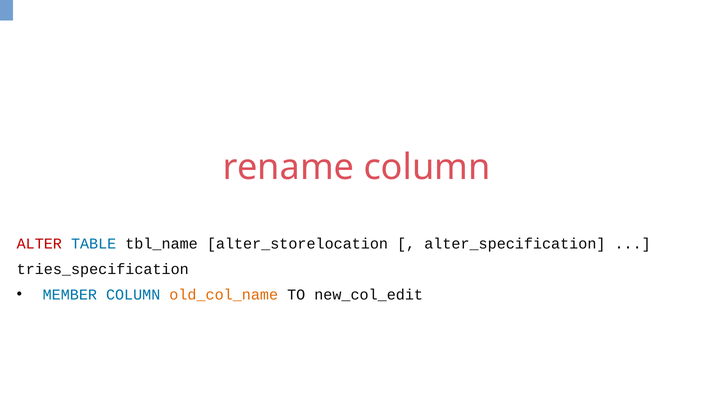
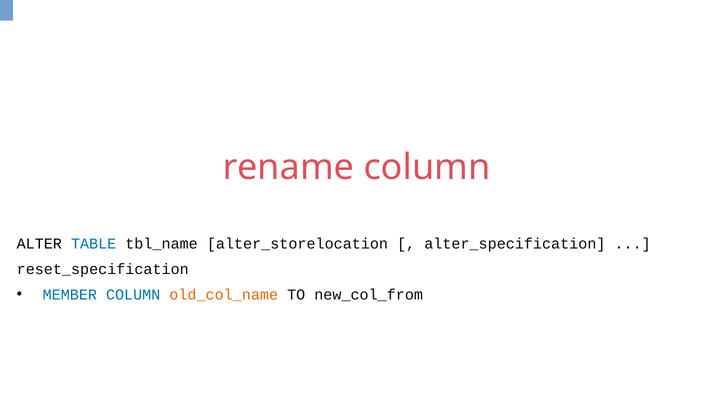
ALTER colour: red -> black
tries_specification: tries_specification -> reset_specification
new_col_edit: new_col_edit -> new_col_from
